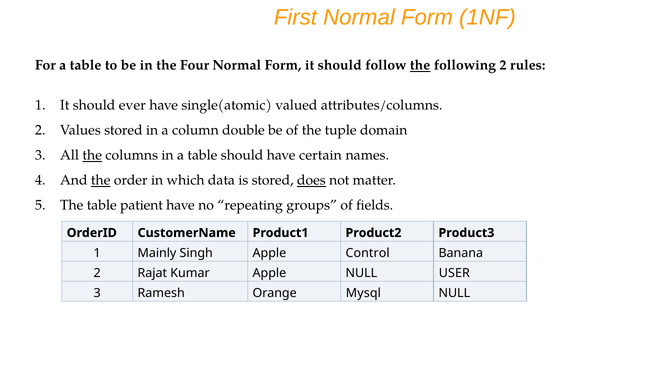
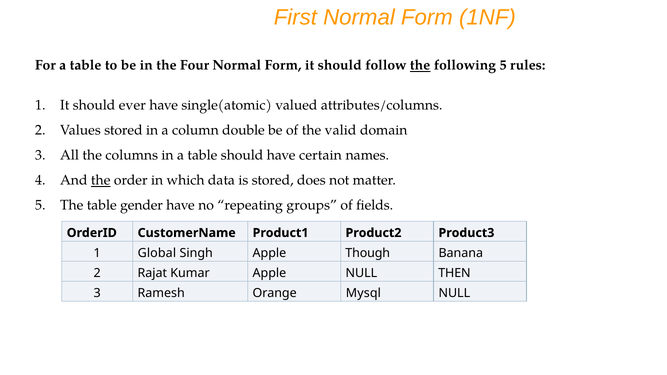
following 2: 2 -> 5
tuple: tuple -> valid
the at (92, 155) underline: present -> none
does underline: present -> none
patient: patient -> gender
Mainly: Mainly -> Global
Control: Control -> Though
USER: USER -> THEN
